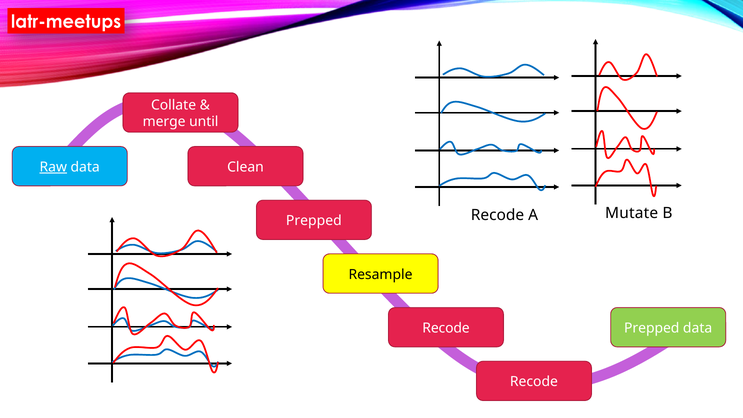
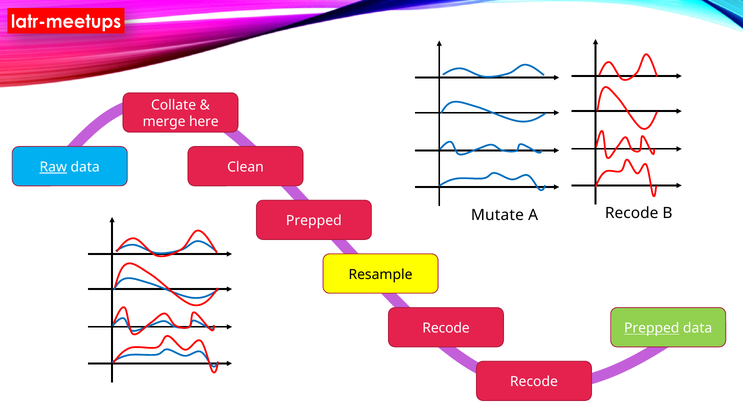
until: until -> here
Recode at (497, 215): Recode -> Mutate
A Mutate: Mutate -> Recode
Prepped at (652, 328) underline: none -> present
